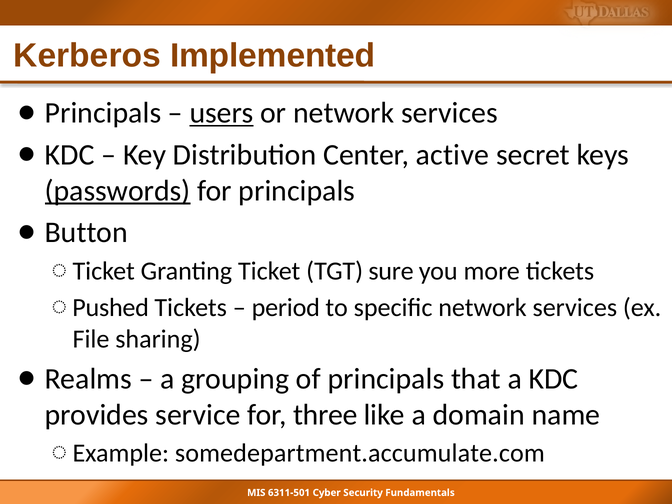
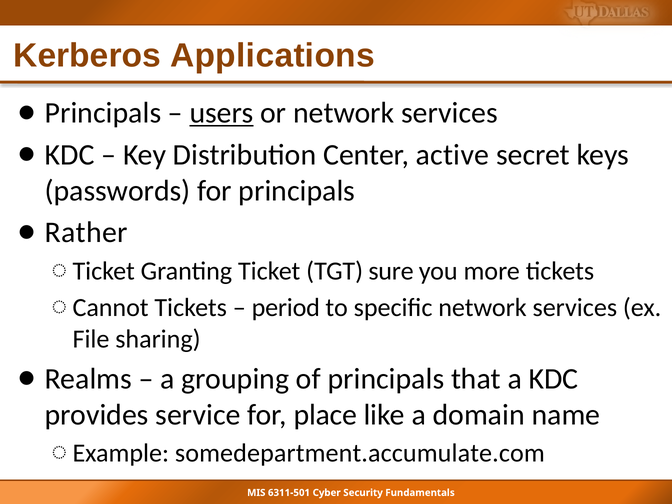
Implemented: Implemented -> Applications
passwords underline: present -> none
Button: Button -> Rather
Pushed: Pushed -> Cannot
three: three -> place
